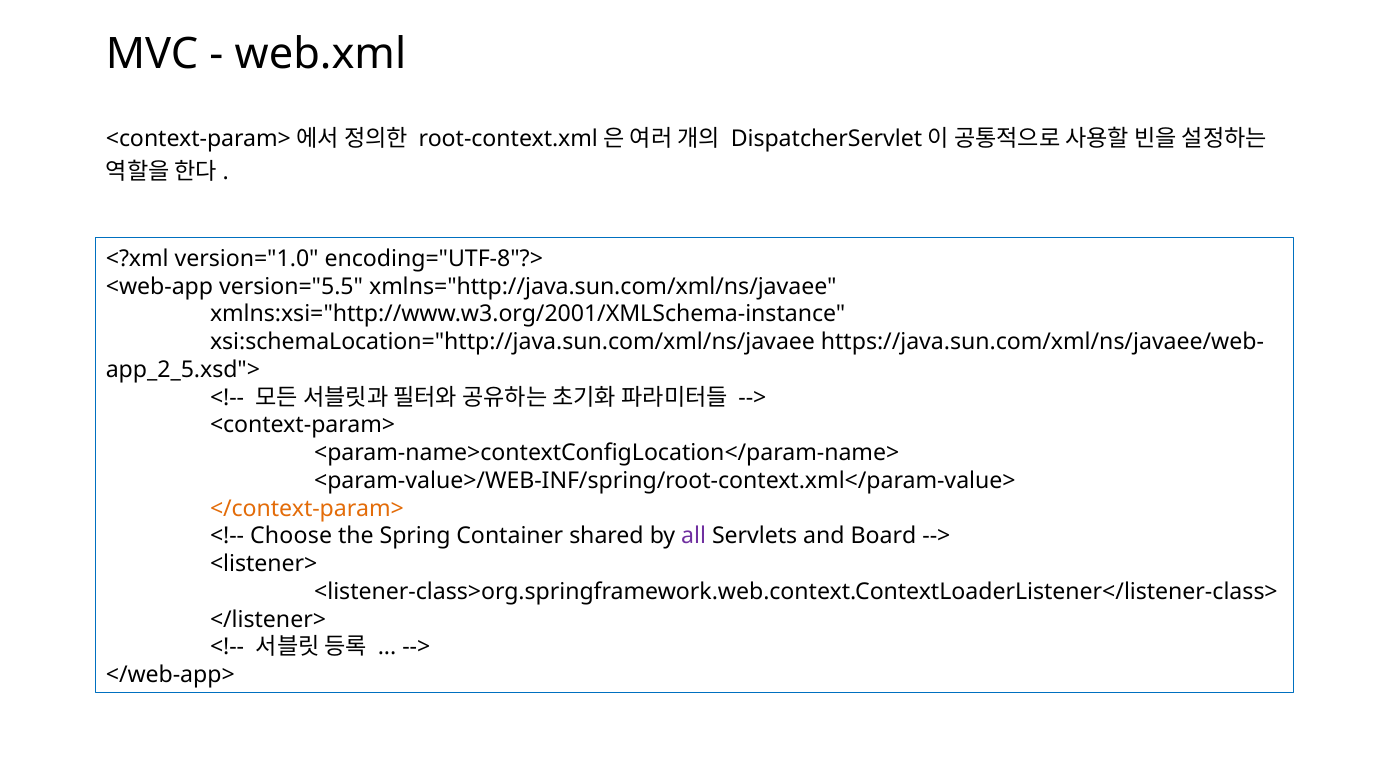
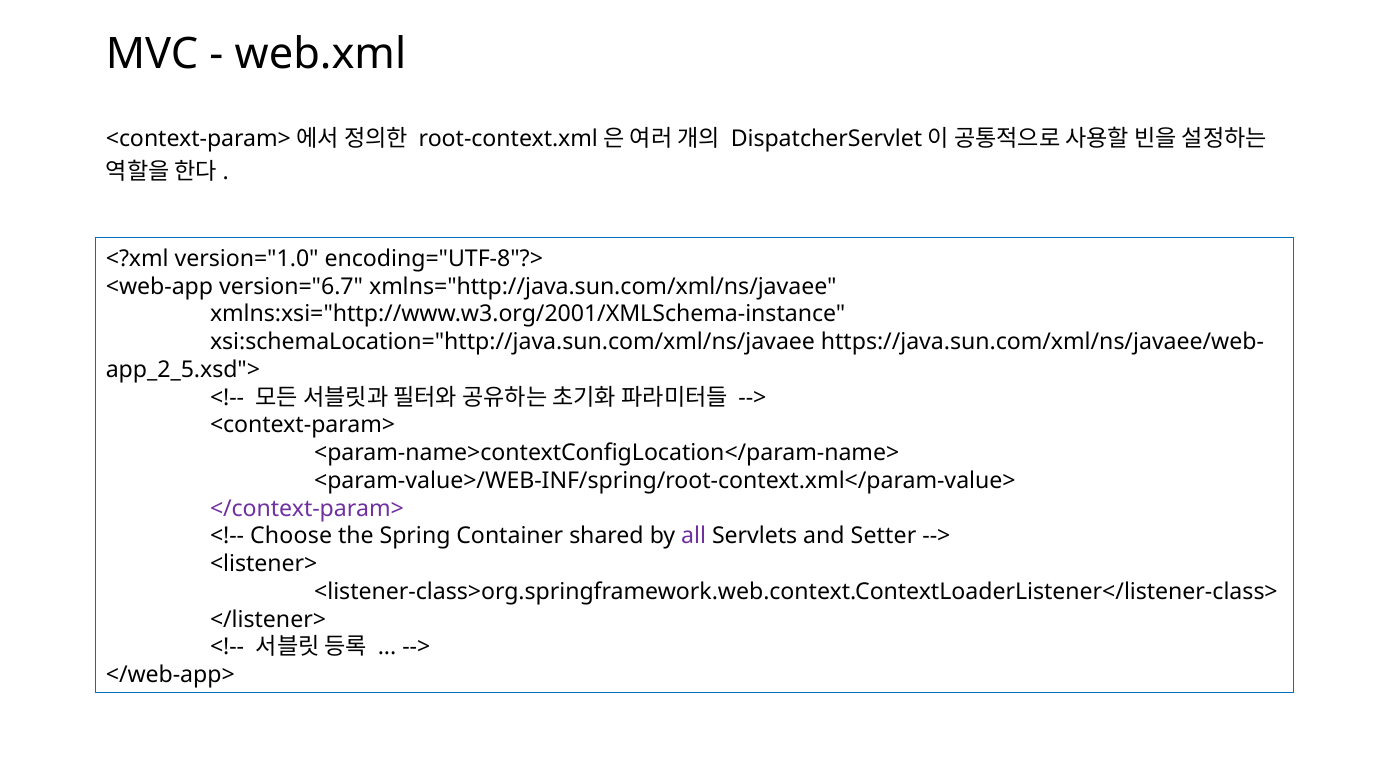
version="5.5: version="5.5 -> version="6.7
</context-param> colour: orange -> purple
Board: Board -> Setter
